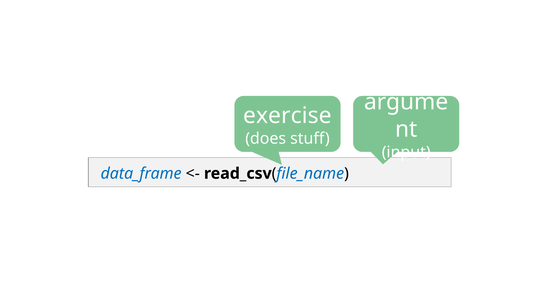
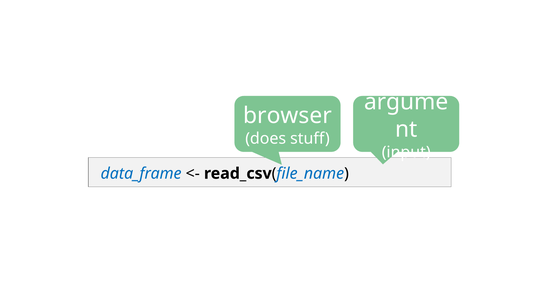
exercise: exercise -> browser
